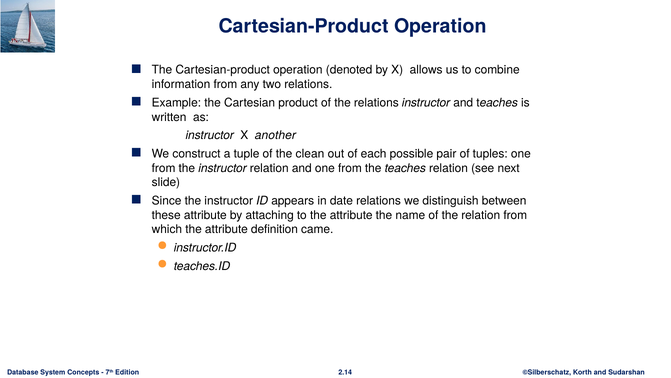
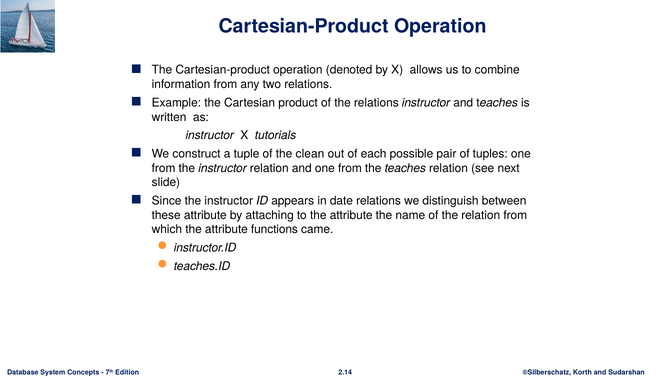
another: another -> tutorials
definition: definition -> functions
